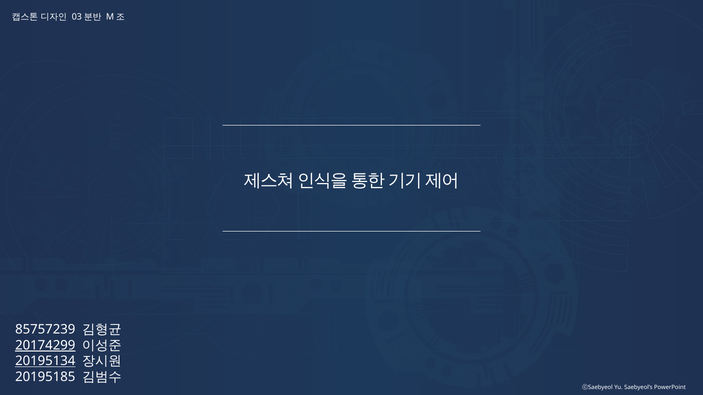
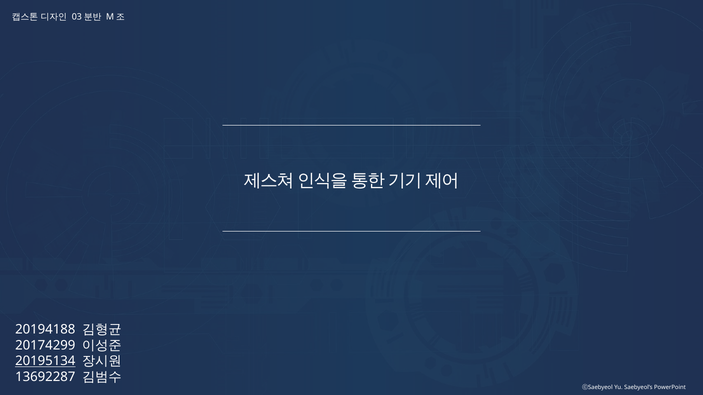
85757239: 85757239 -> 20194188
20174299 underline: present -> none
20195185: 20195185 -> 13692287
